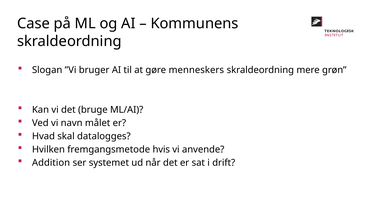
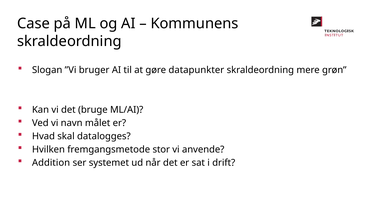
menneskers: menneskers -> datapunkter
hvis: hvis -> stor
